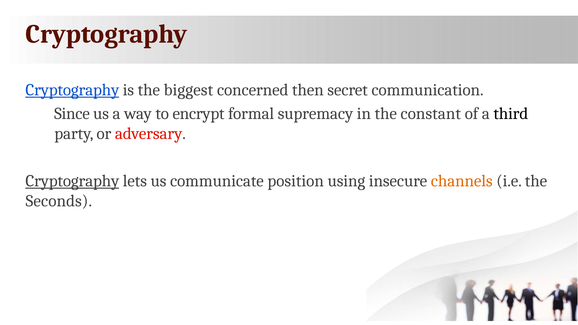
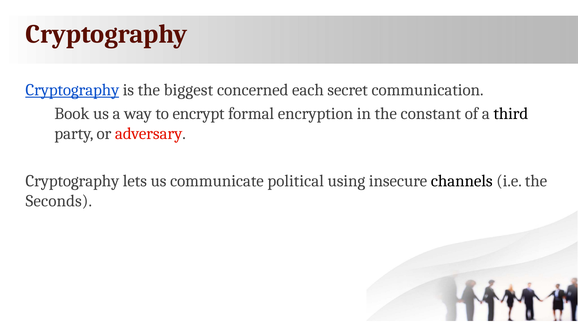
then: then -> each
Since: Since -> Book
supremacy: supremacy -> encryption
Cryptography at (72, 181) underline: present -> none
position: position -> political
channels colour: orange -> black
